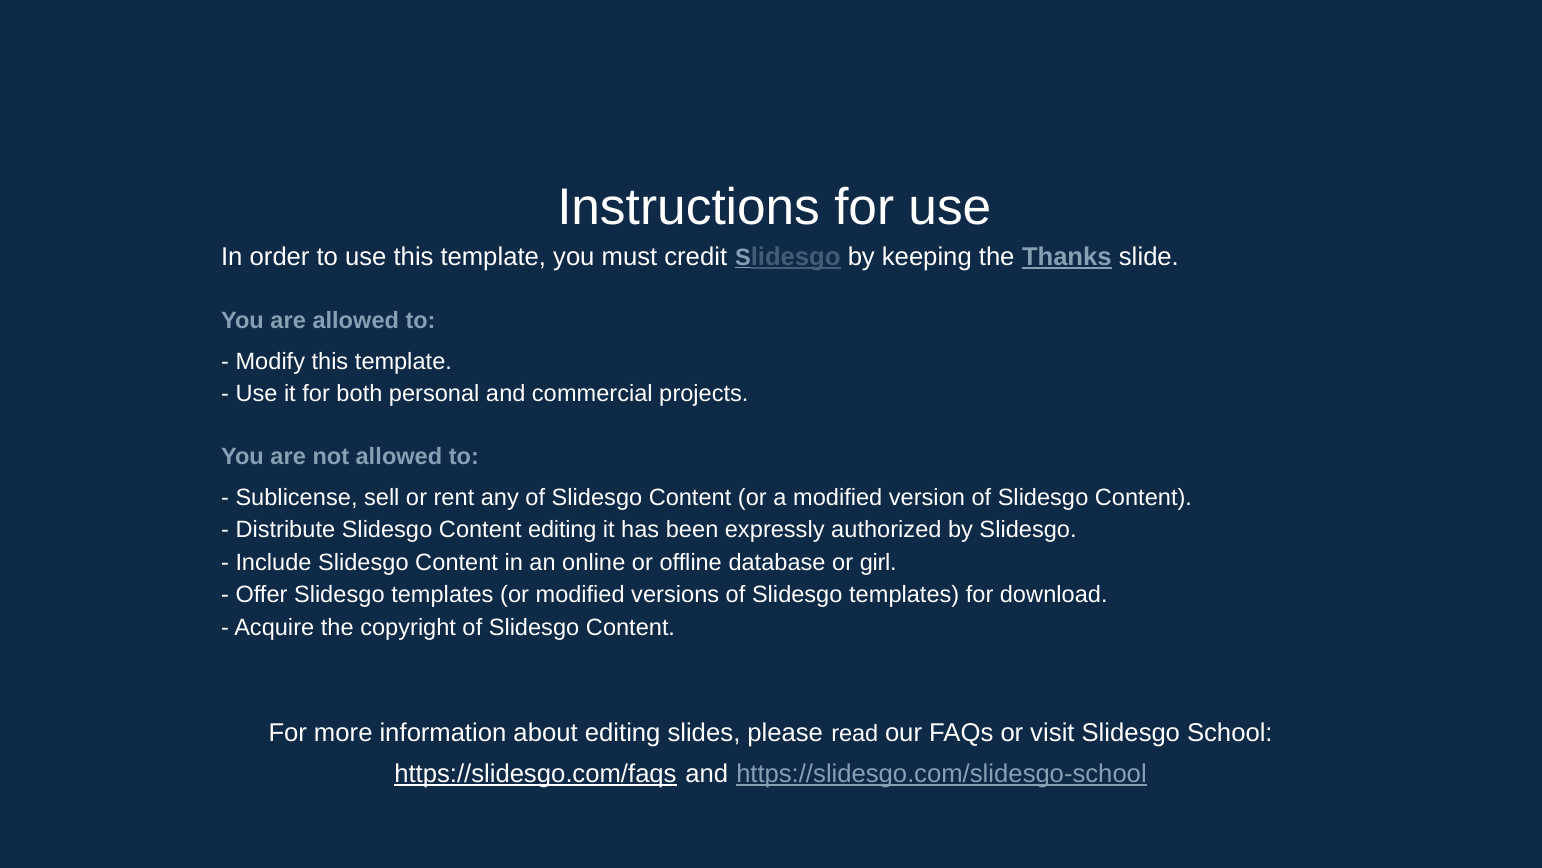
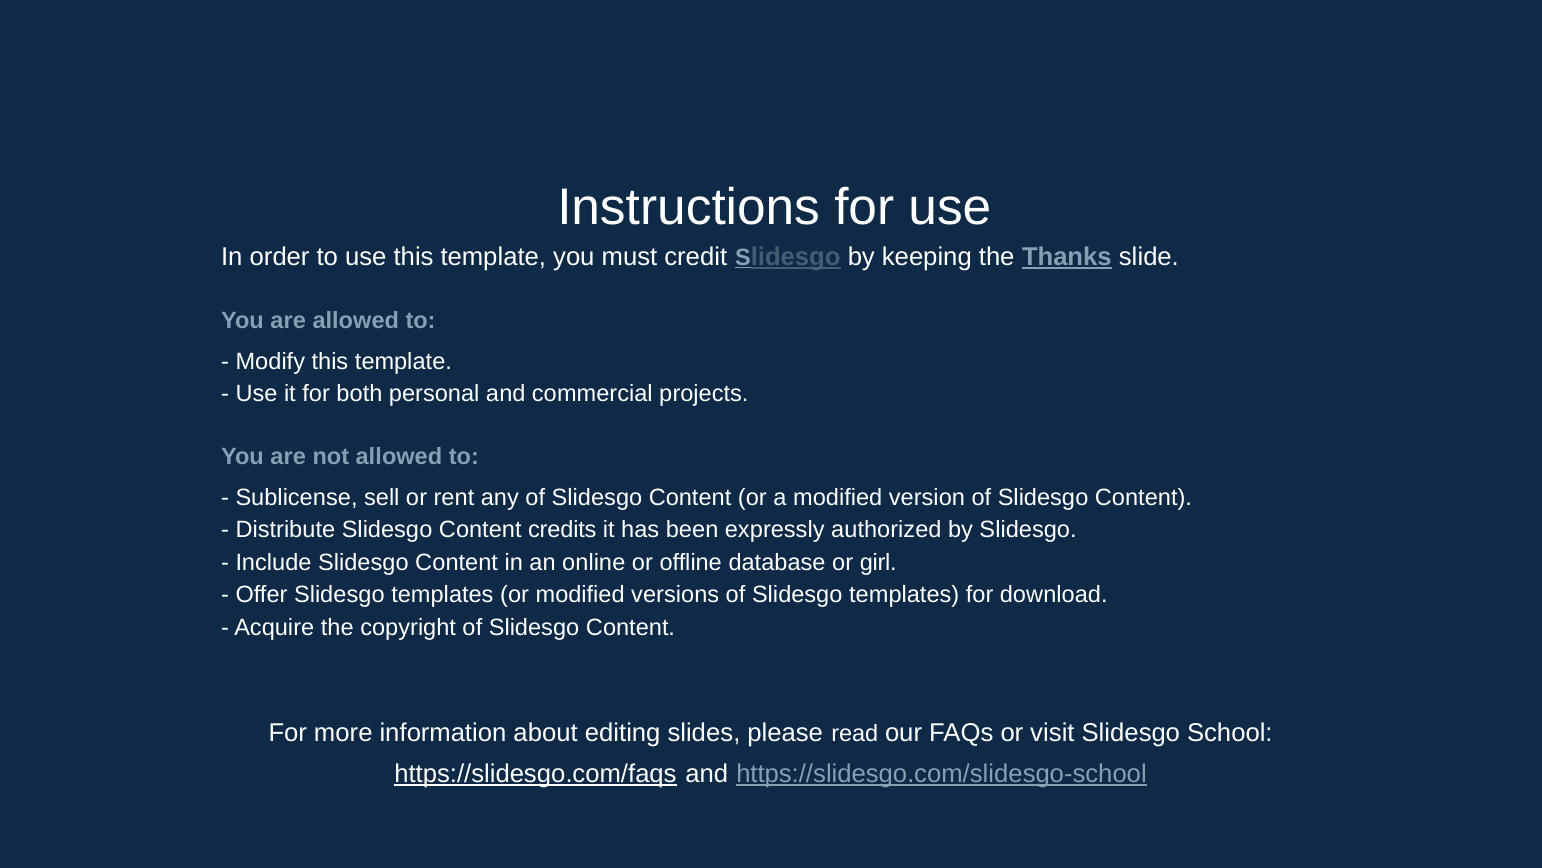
Content editing: editing -> credits
